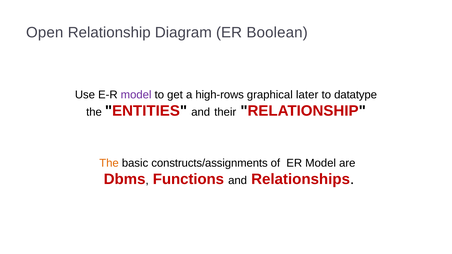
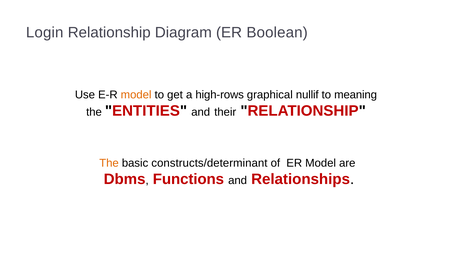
Open: Open -> Login
model at (136, 95) colour: purple -> orange
later: later -> nullif
datatype: datatype -> meaning
constructs/assignments: constructs/assignments -> constructs/determinant
